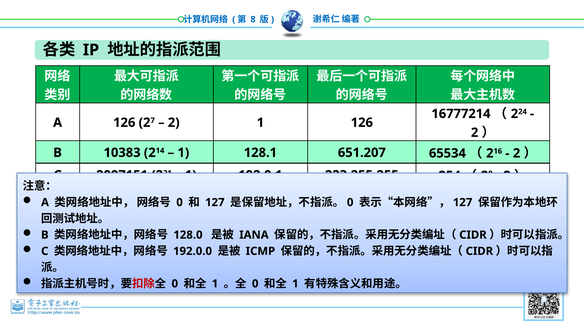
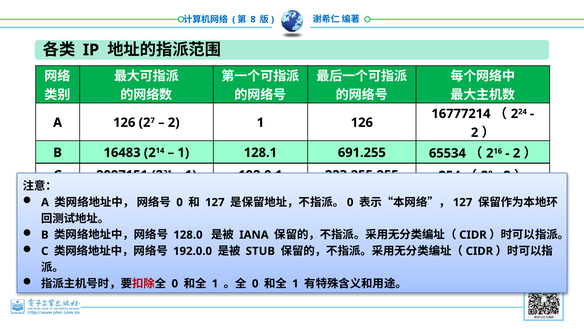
10383: 10383 -> 16483
651.207: 651.207 -> 691.255
ICMP: ICMP -> STUB
